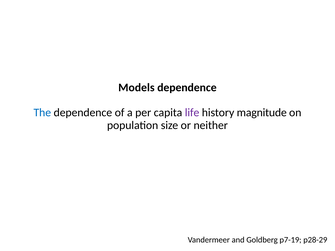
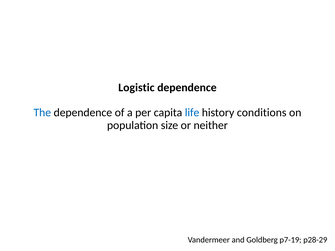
Models: Models -> Logistic
life colour: purple -> blue
magnitude: magnitude -> conditions
